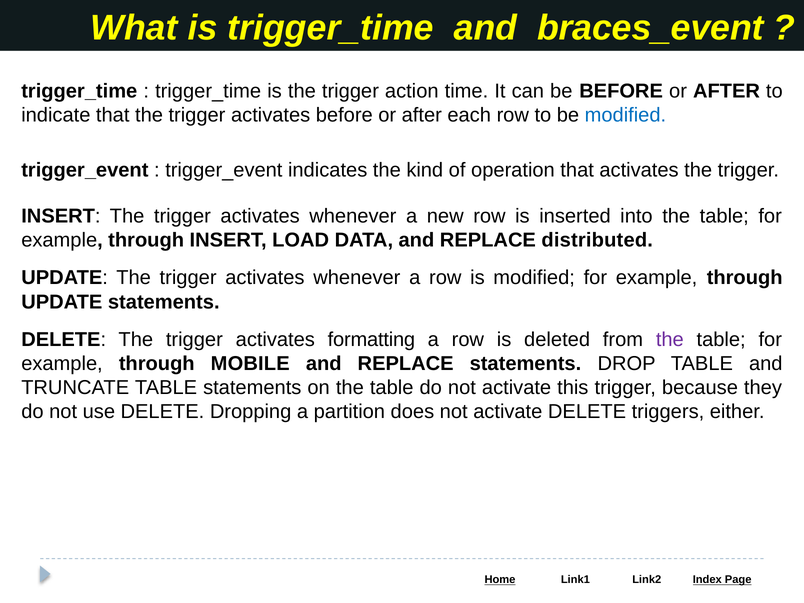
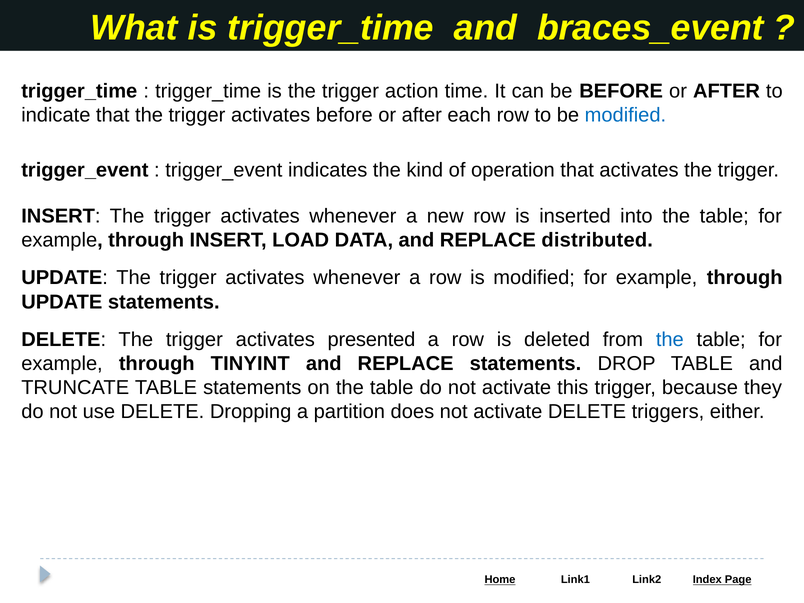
formatting: formatting -> presented
the at (670, 339) colour: purple -> blue
MOBILE: MOBILE -> TINYINT
